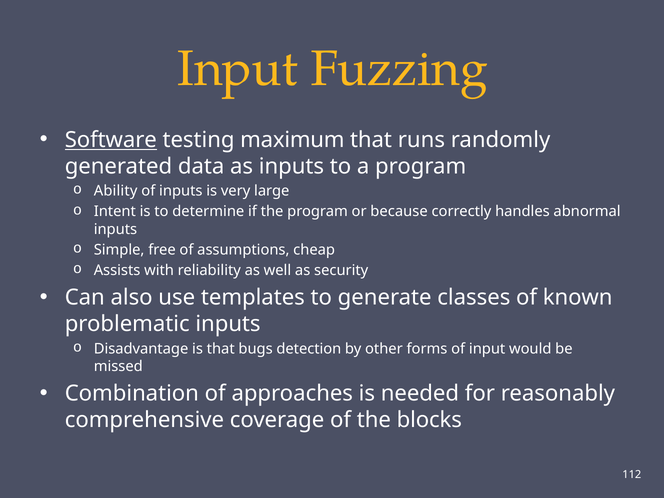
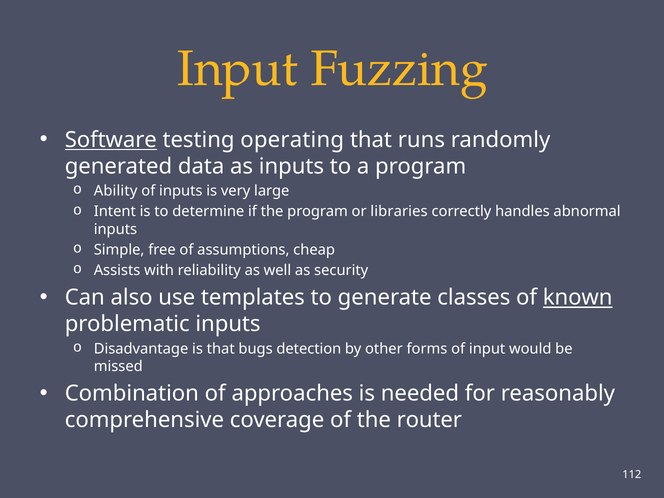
maximum: maximum -> operating
because: because -> libraries
known underline: none -> present
blocks: blocks -> router
